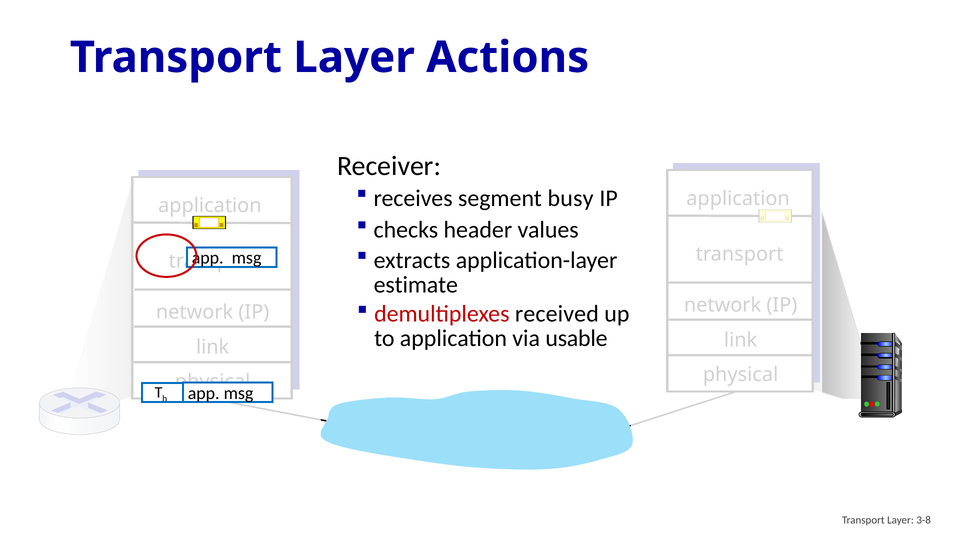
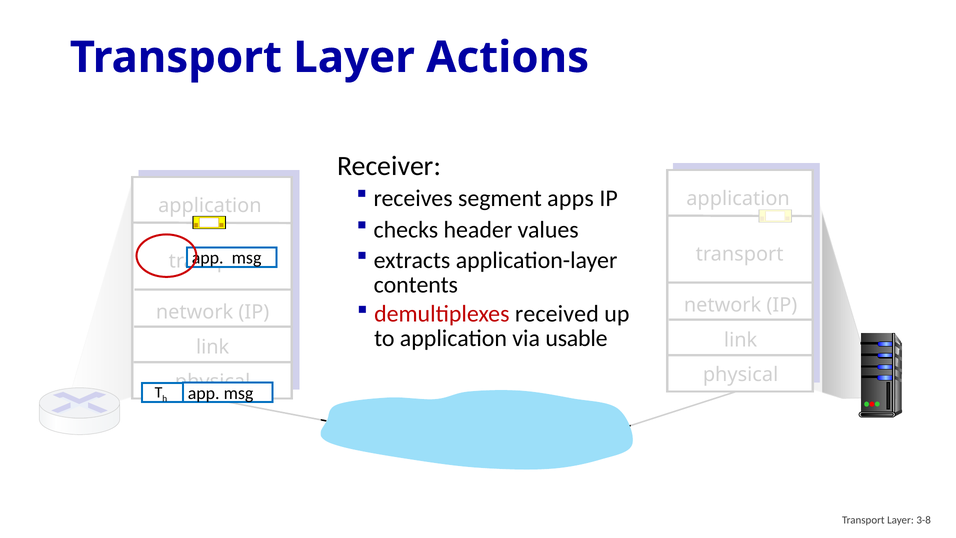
busy: busy -> apps
estimate: estimate -> contents
